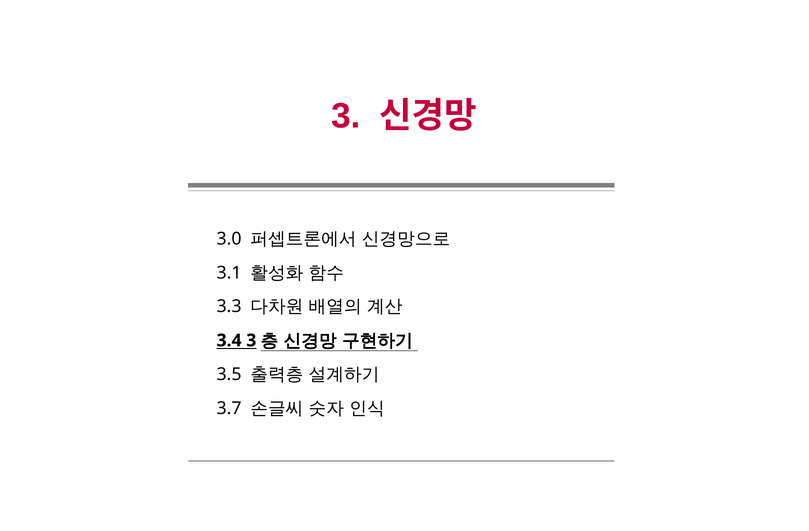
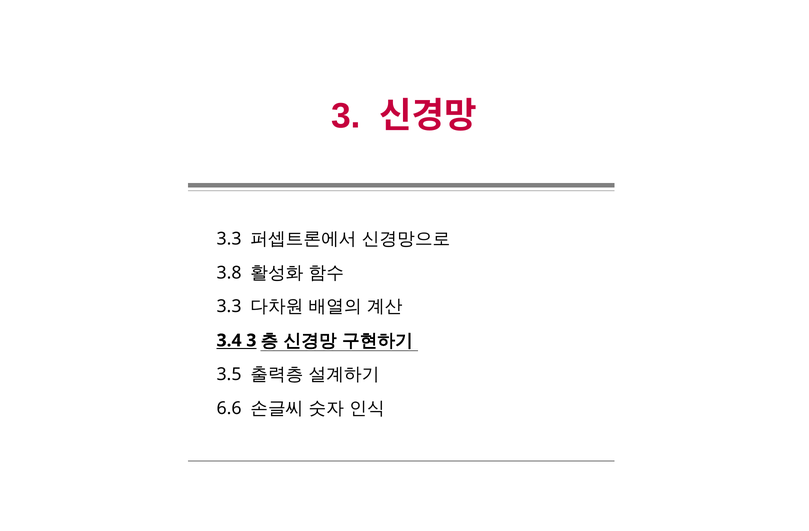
3.0 at (229, 239): 3.0 -> 3.3
3.1: 3.1 -> 3.8
3.7: 3.7 -> 6.6
